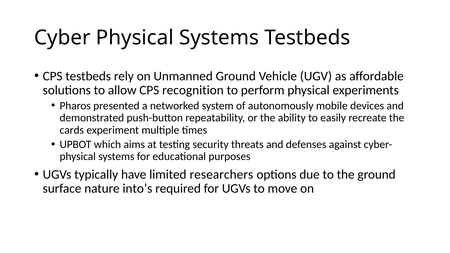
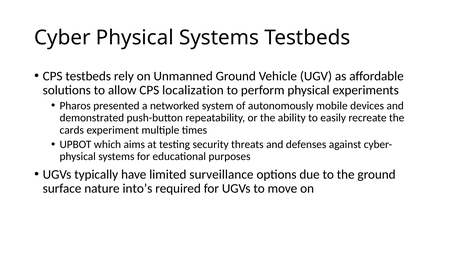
recognition: recognition -> localization
researchers: researchers -> surveillance
